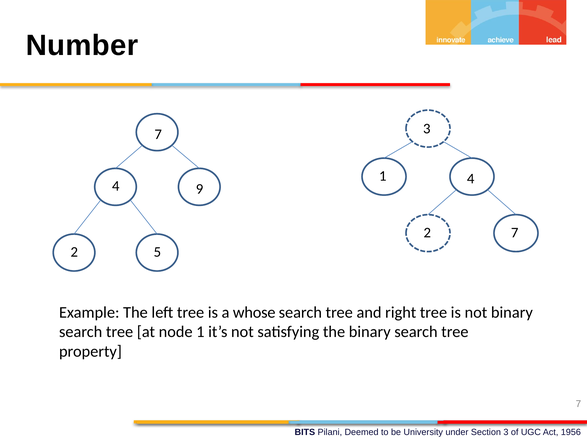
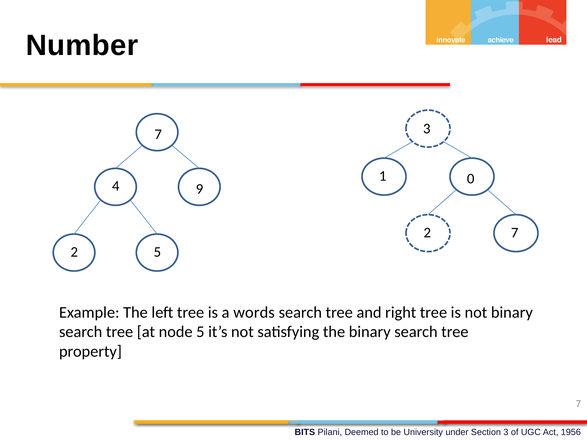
1 4: 4 -> 0
whose: whose -> words
node 1: 1 -> 5
